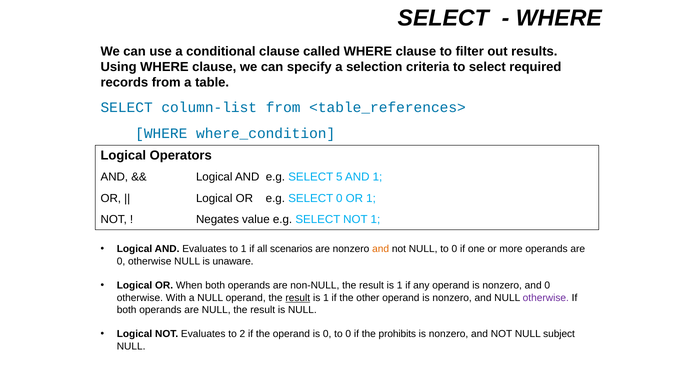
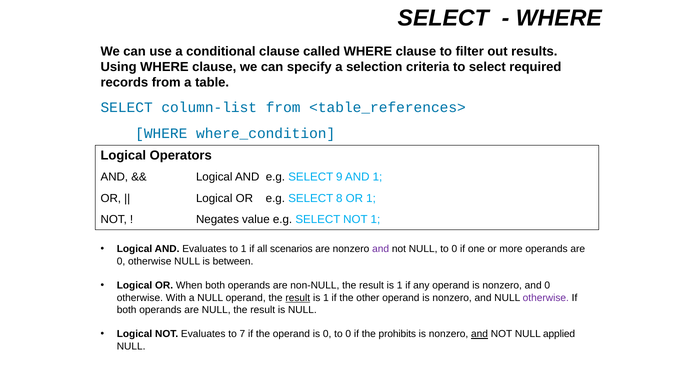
5: 5 -> 9
SELECT 0: 0 -> 8
and at (381, 249) colour: orange -> purple
unaware: unaware -> between
2: 2 -> 7
and at (480, 334) underline: none -> present
subject: subject -> applied
